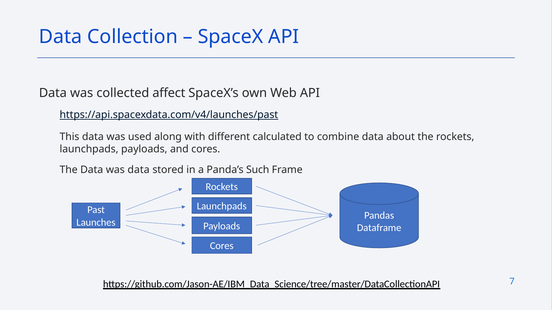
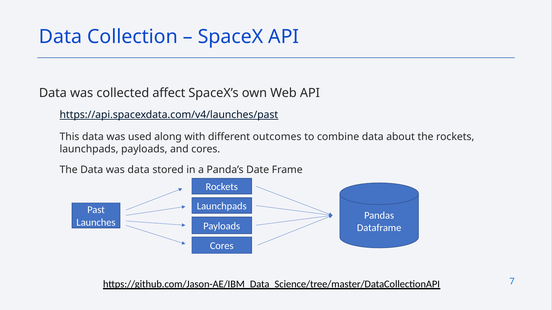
calculated: calculated -> outcomes
Such: Such -> Date
